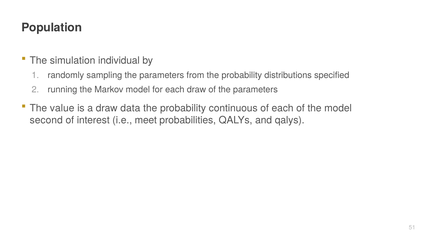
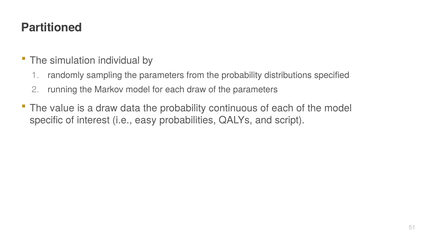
Population: Population -> Partitioned
second: second -> specific
meet: meet -> easy
and qalys: qalys -> script
